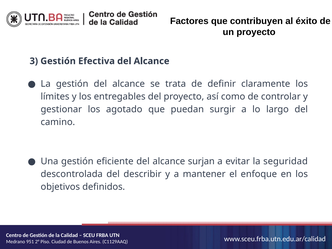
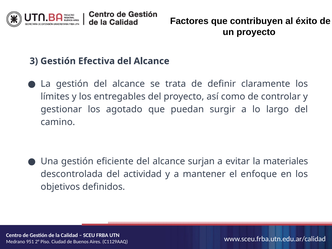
seguridad: seguridad -> materiales
describir: describir -> actividad
